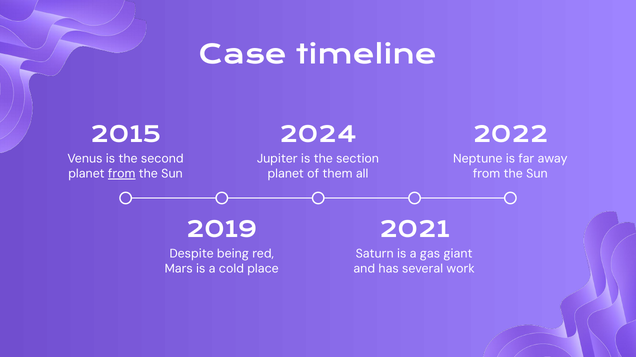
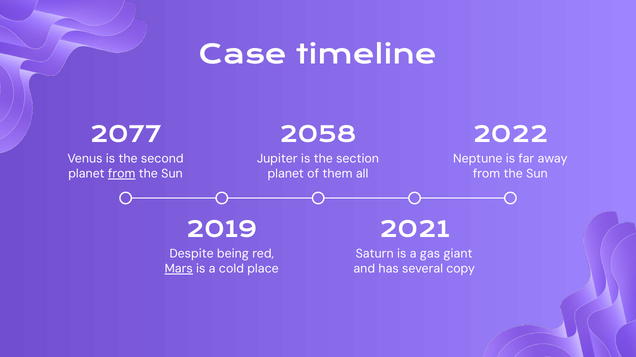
2015: 2015 -> 2077
2024: 2024 -> 2058
Mars underline: none -> present
work: work -> copy
